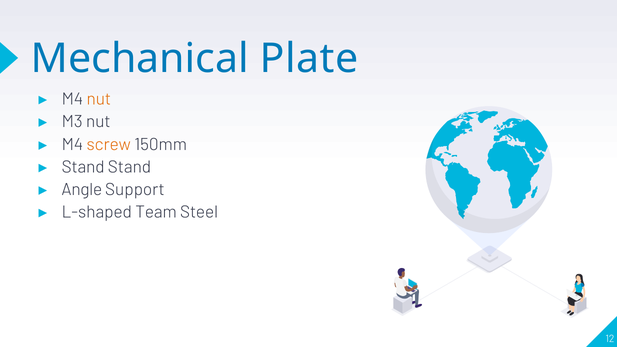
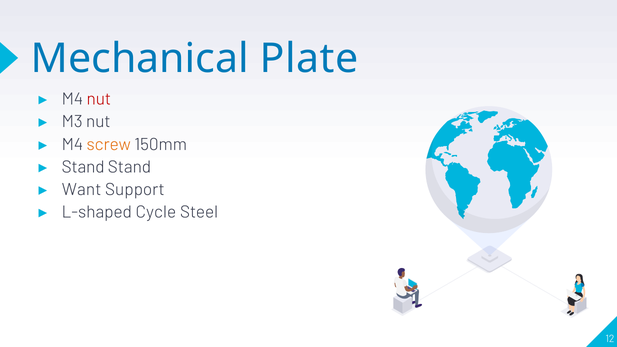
nut at (99, 99) colour: orange -> red
Angle: Angle -> Want
Team: Team -> Cycle
